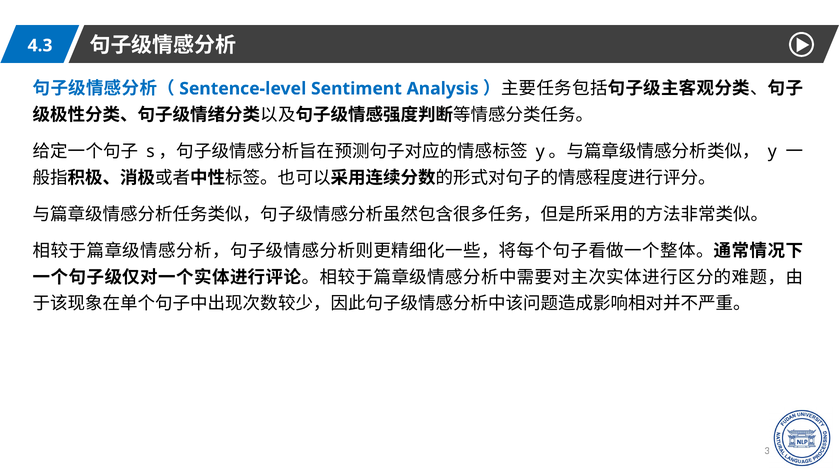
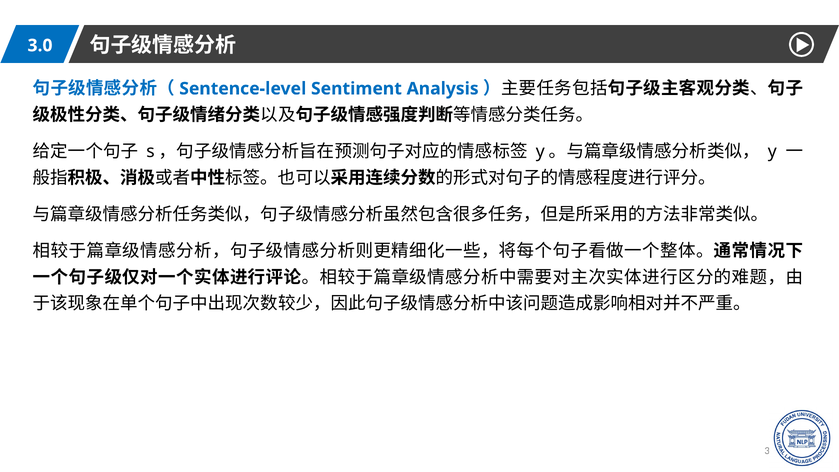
4.3: 4.3 -> 3.0
